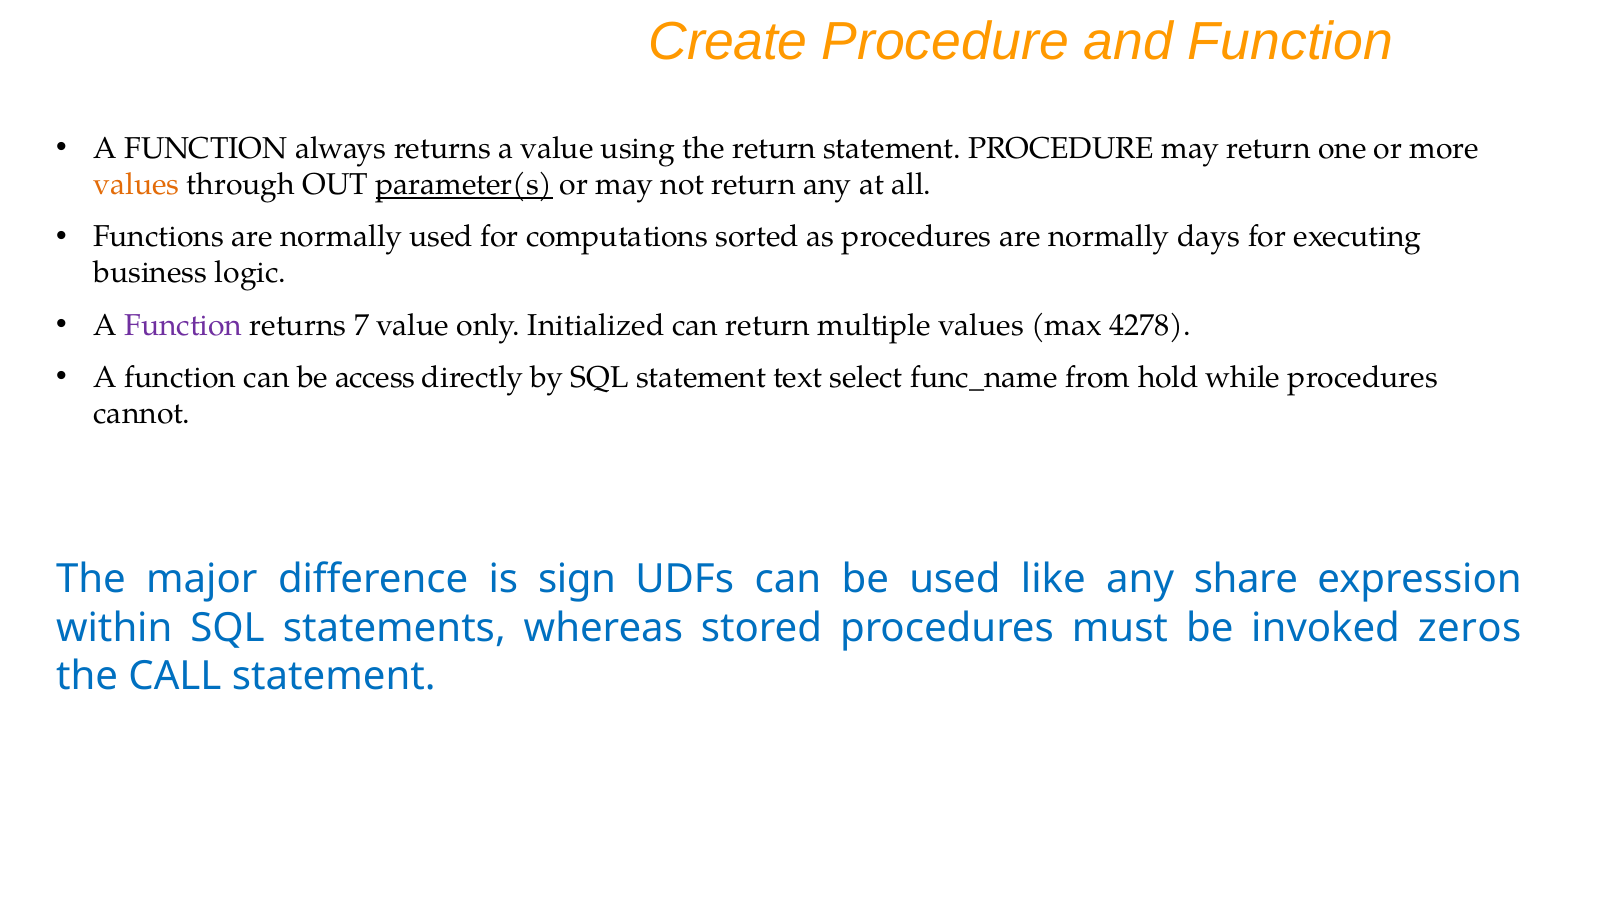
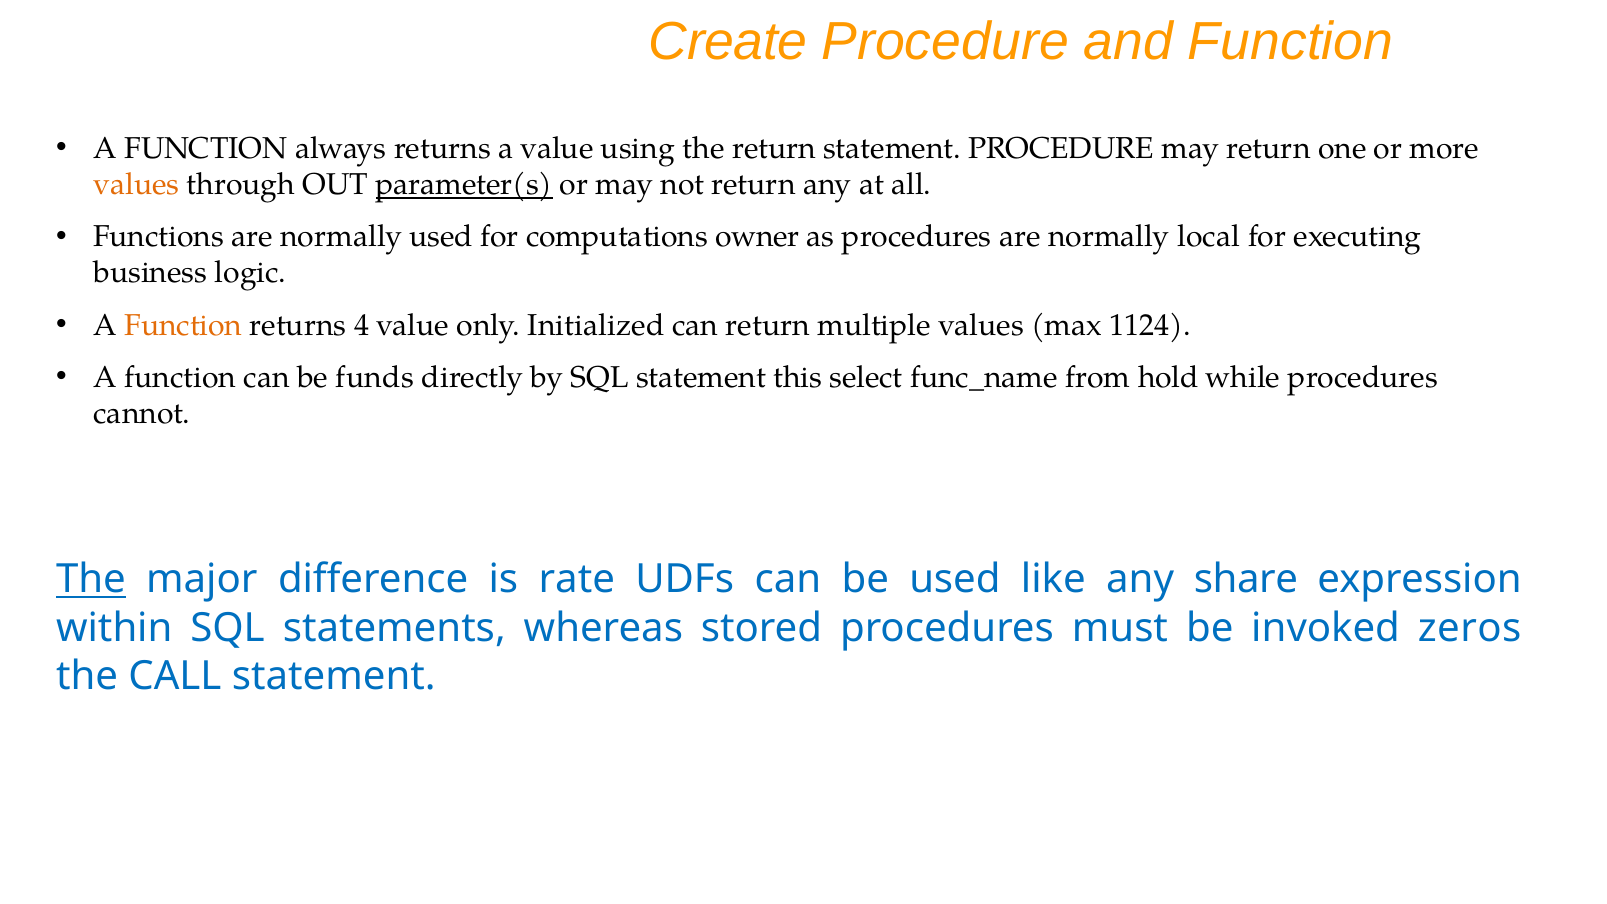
sorted: sorted -> owner
days: days -> local
Function at (183, 325) colour: purple -> orange
7: 7 -> 4
4278: 4278 -> 1124
access: access -> funds
text: text -> this
The at (91, 580) underline: none -> present
sign: sign -> rate
